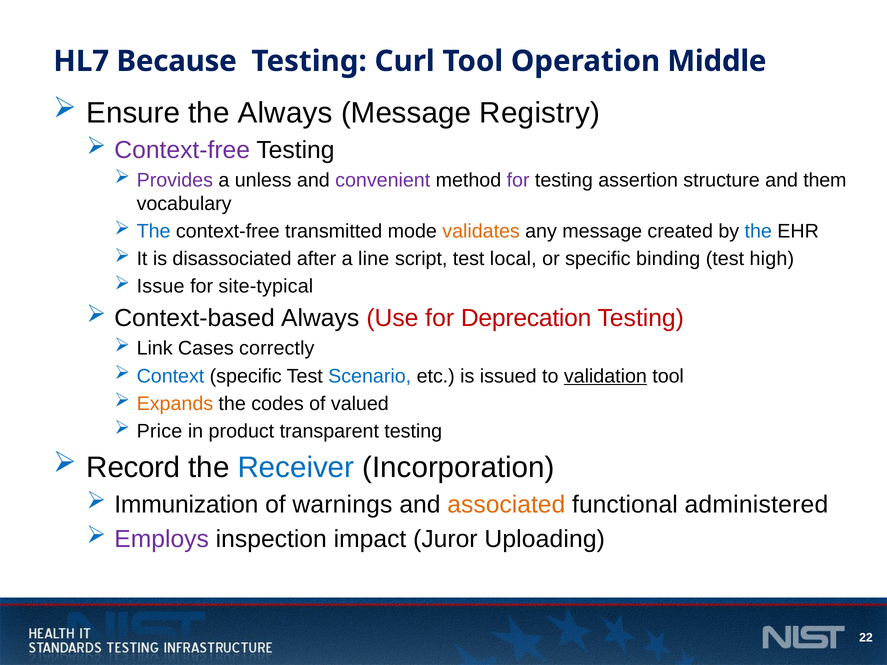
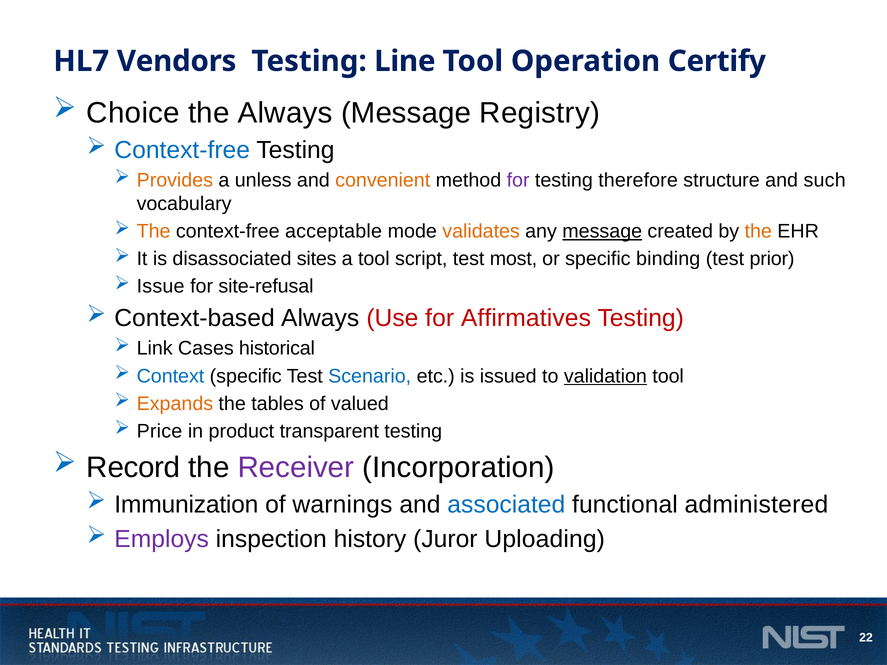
Because: Because -> Vendors
Curl: Curl -> Line
Middle: Middle -> Certify
Ensure: Ensure -> Choice
Context-free at (182, 150) colour: purple -> blue
Provides colour: purple -> orange
convenient colour: purple -> orange
assertion: assertion -> therefore
them: them -> such
The at (154, 231) colour: blue -> orange
transmitted: transmitted -> acceptable
message at (602, 231) underline: none -> present
the at (758, 231) colour: blue -> orange
after: after -> sites
a line: line -> tool
local: local -> most
high: high -> prior
site-typical: site-typical -> site-refusal
Deprecation: Deprecation -> Affirmatives
correctly: correctly -> historical
codes: codes -> tables
Receiver colour: blue -> purple
associated colour: orange -> blue
impact: impact -> history
